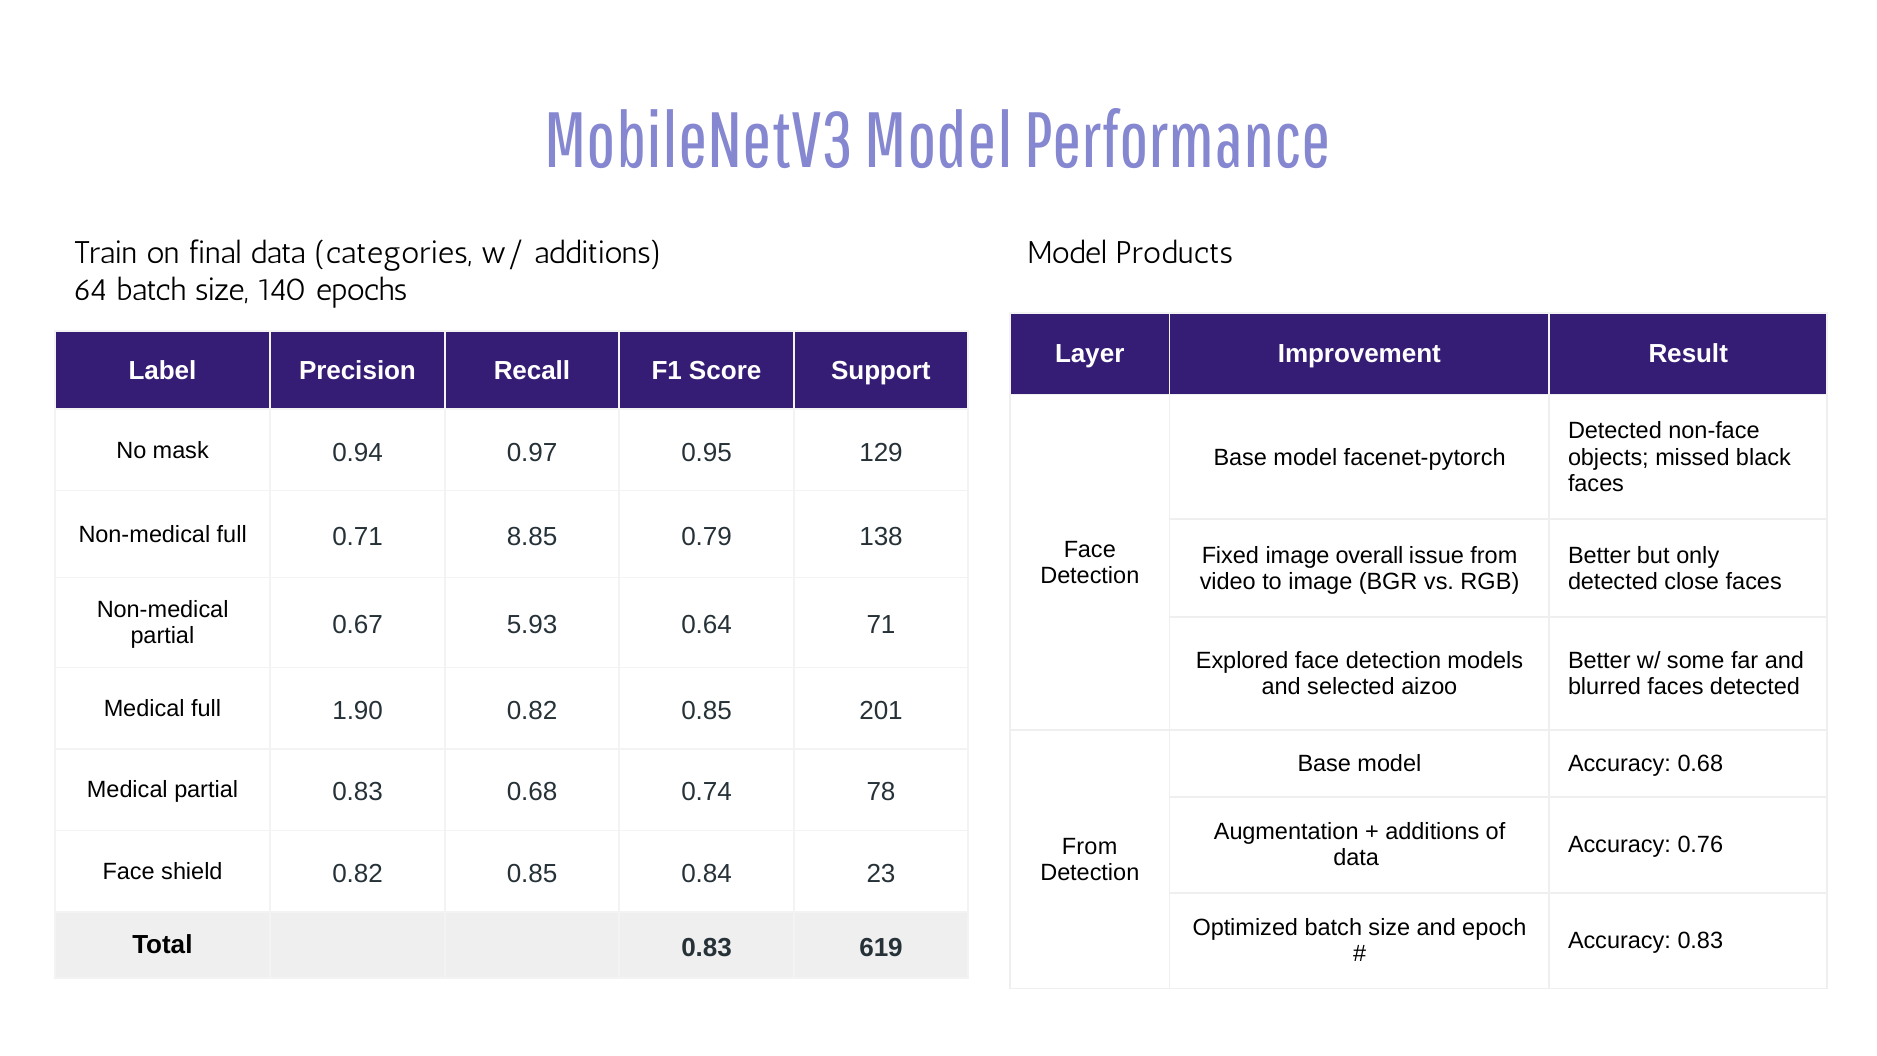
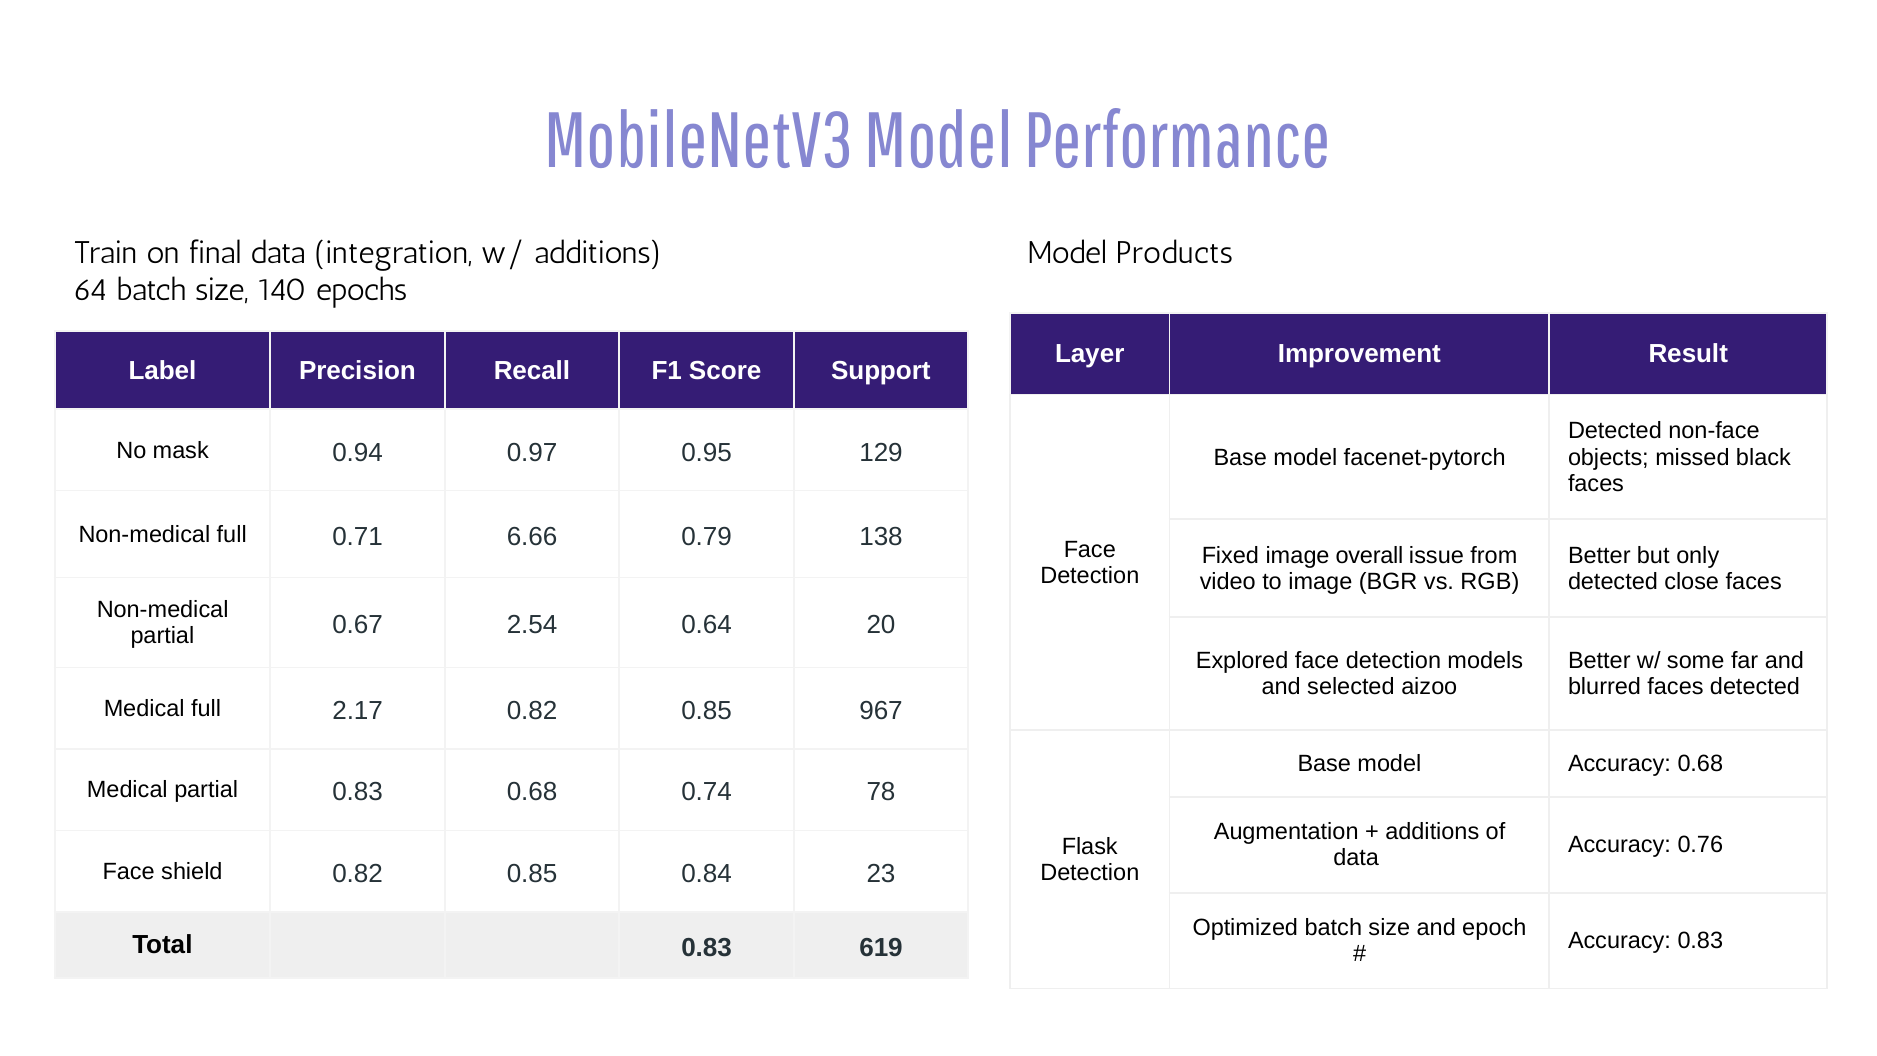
categories: categories -> integration
8.85: 8.85 -> 6.66
5.93: 5.93 -> 2.54
71: 71 -> 20
1.90: 1.90 -> 2.17
201: 201 -> 967
From at (1090, 846): From -> Flask
